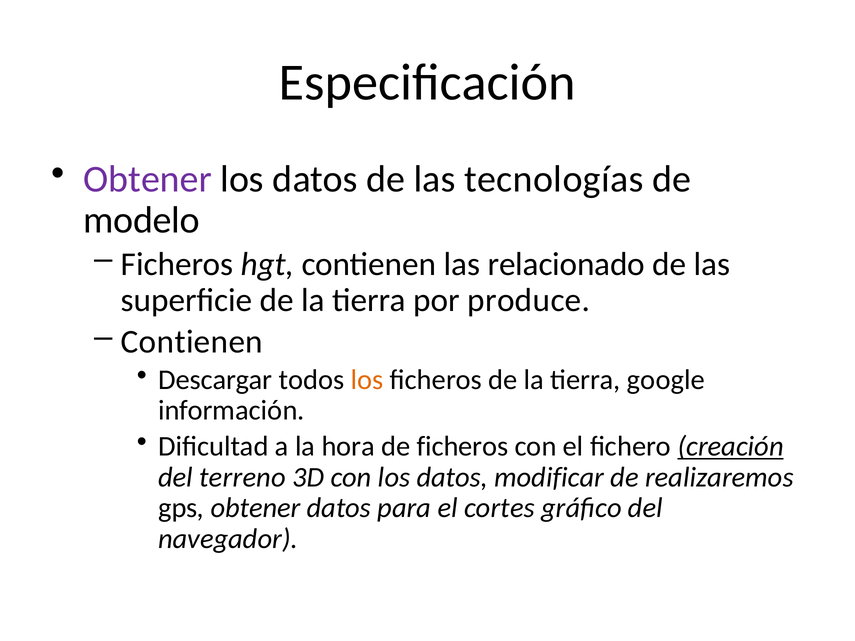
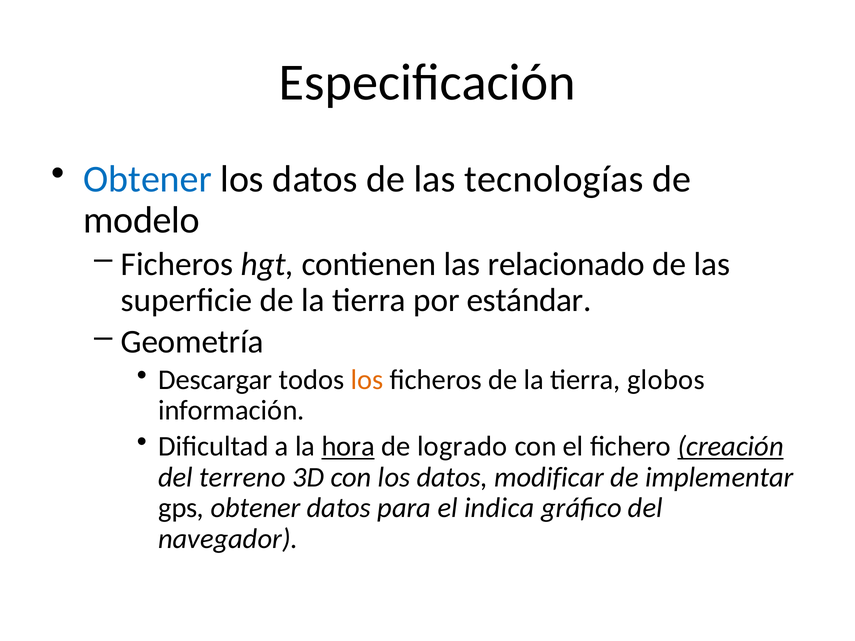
Obtener at (148, 179) colour: purple -> blue
produce: produce -> estándar
Contienen at (192, 342): Contienen -> Geometría
google: google -> globos
hora underline: none -> present
de ficheros: ficheros -> logrado
realizaremos: realizaremos -> implementar
cortes: cortes -> indica
